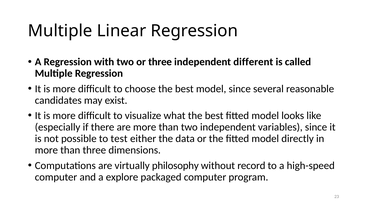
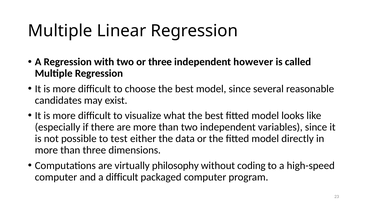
different: different -> however
record: record -> coding
a explore: explore -> difficult
